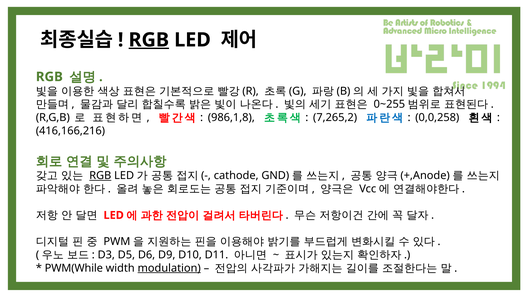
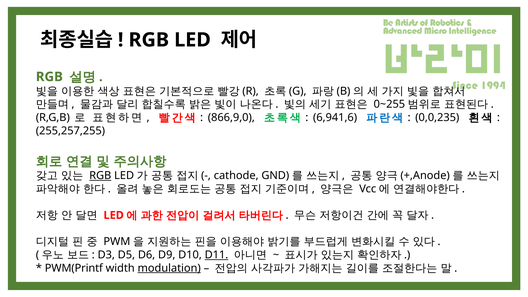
RGB at (149, 40) underline: present -> none
986,1,8: 986,1,8 -> 866,9,0
7,265,2: 7,265,2 -> 6,941,6
0,0,258: 0,0,258 -> 0,0,235
416,166,216: 416,166,216 -> 255,257,255
D11 underline: none -> present
PWM(While: PWM(While -> PWM(Printf
